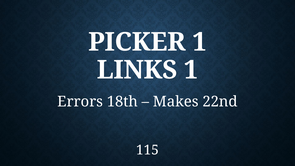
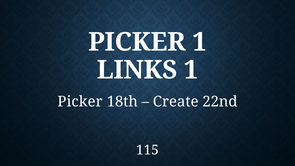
Errors at (80, 102): Errors -> Picker
Makes: Makes -> Create
